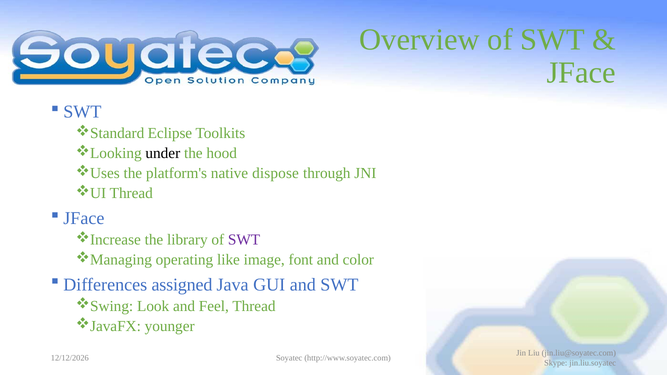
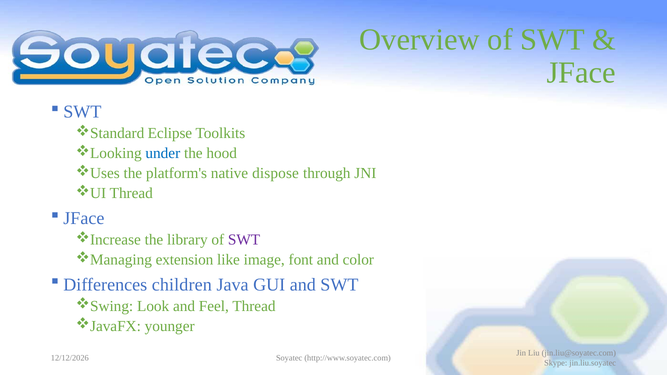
under colour: black -> blue
operating: operating -> extension
assigned: assigned -> children
